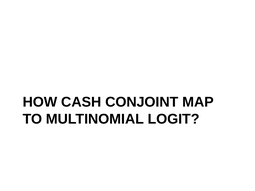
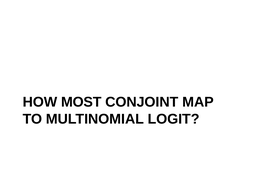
CASH: CASH -> MOST
